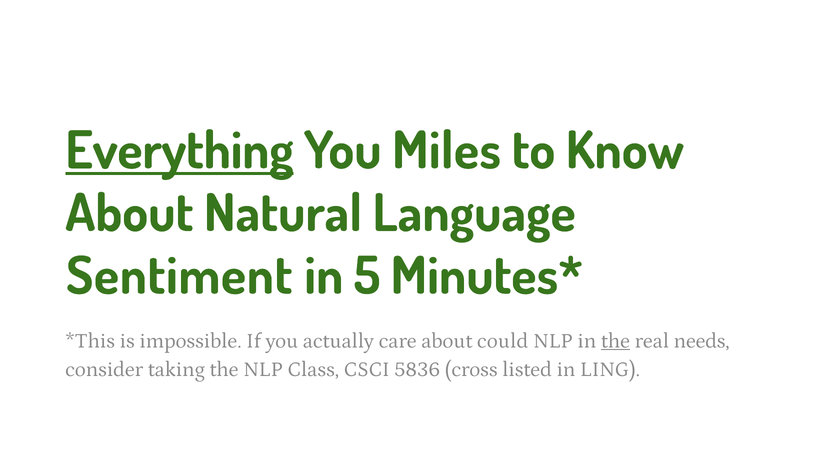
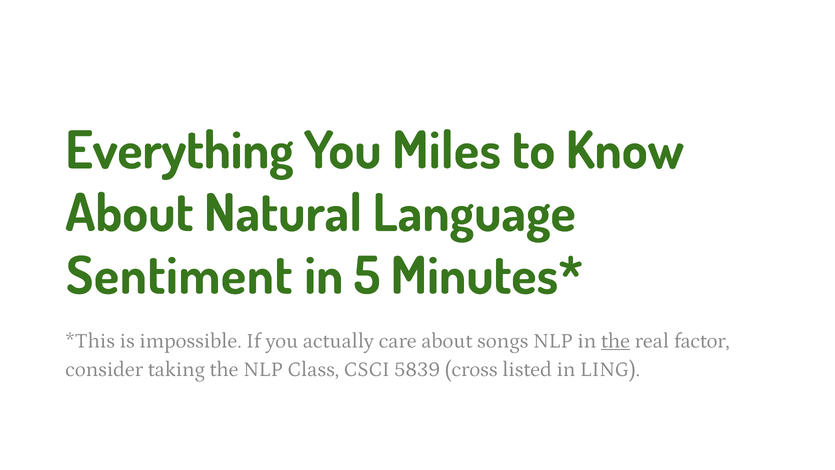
Everything underline: present -> none
could: could -> songs
needs: needs -> factor
5836: 5836 -> 5839
